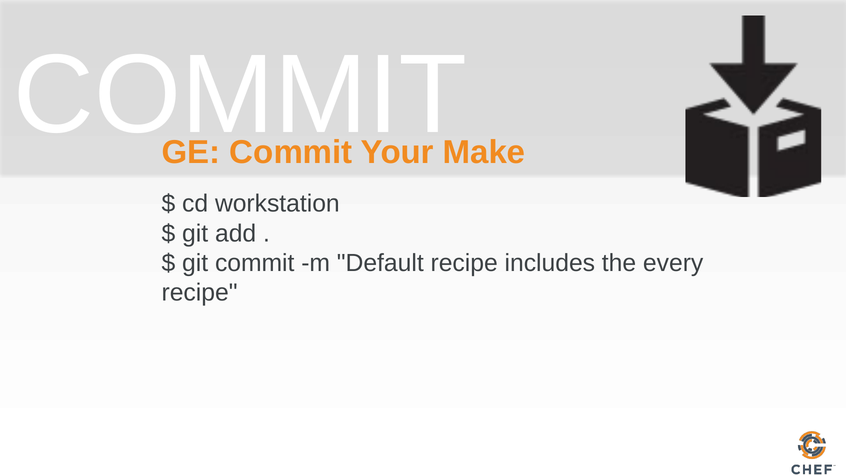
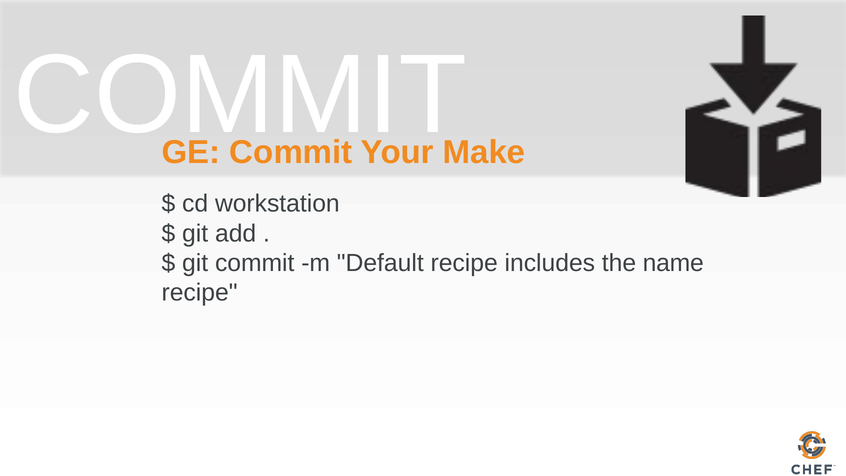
every: every -> name
